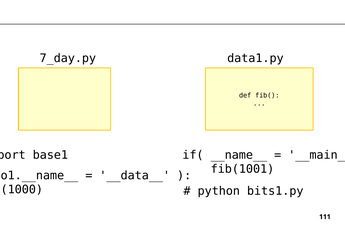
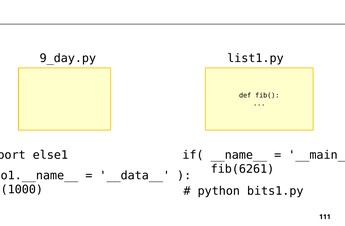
7_day.py: 7_day.py -> 9_day.py
data1.py: data1.py -> list1.py
base1: base1 -> else1
fib(1001: fib(1001 -> fib(6261
